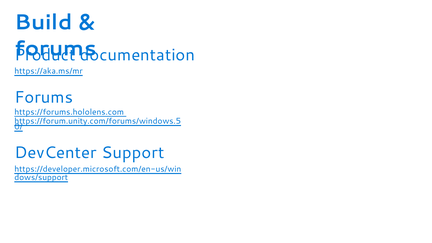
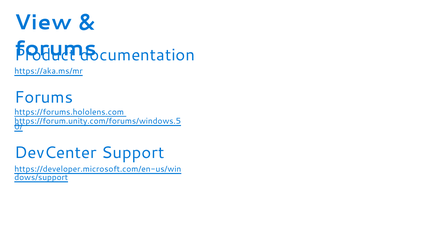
Build: Build -> View
